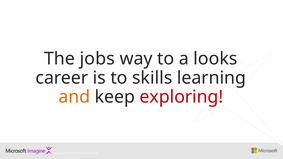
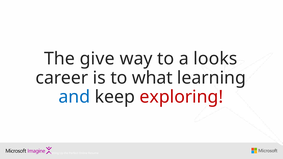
jobs: jobs -> give
skills: skills -> what
and colour: orange -> blue
